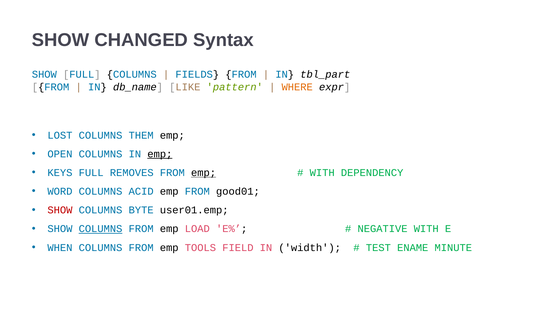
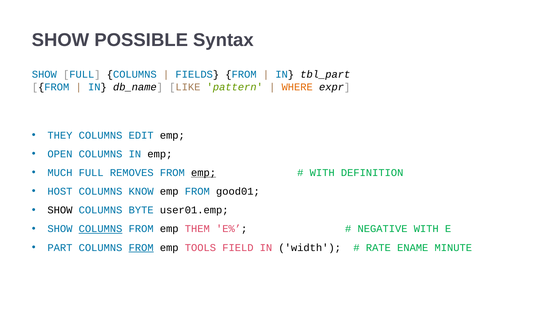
CHANGED: CHANGED -> POSSIBLE
LOST: LOST -> THEY
THEM: THEM -> EDIT
emp at (160, 154) underline: present -> none
KEYS: KEYS -> MUCH
DEPENDENCY: DEPENDENCY -> DEFINITION
WORD: WORD -> HOST
ACID: ACID -> KNOW
SHOW at (60, 210) colour: red -> black
LOAD: LOAD -> THEM
WHEN: WHEN -> PART
FROM at (141, 248) underline: none -> present
TEST: TEST -> RATE
